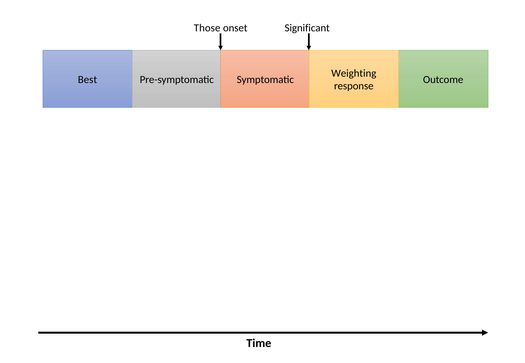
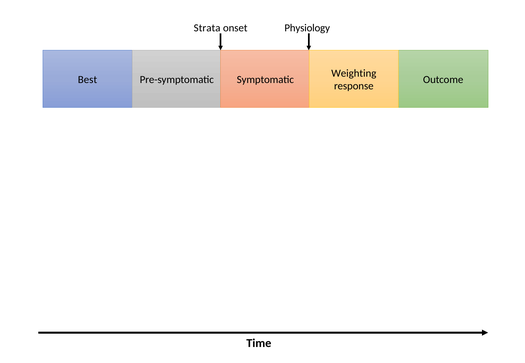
Those: Those -> Strata
Significant: Significant -> Physiology
